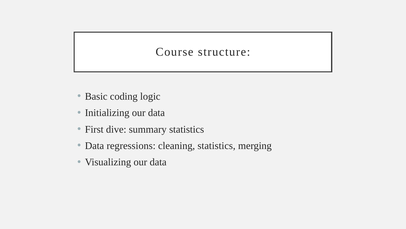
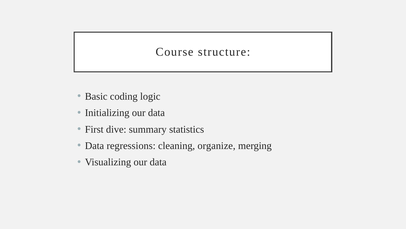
cleaning statistics: statistics -> organize
